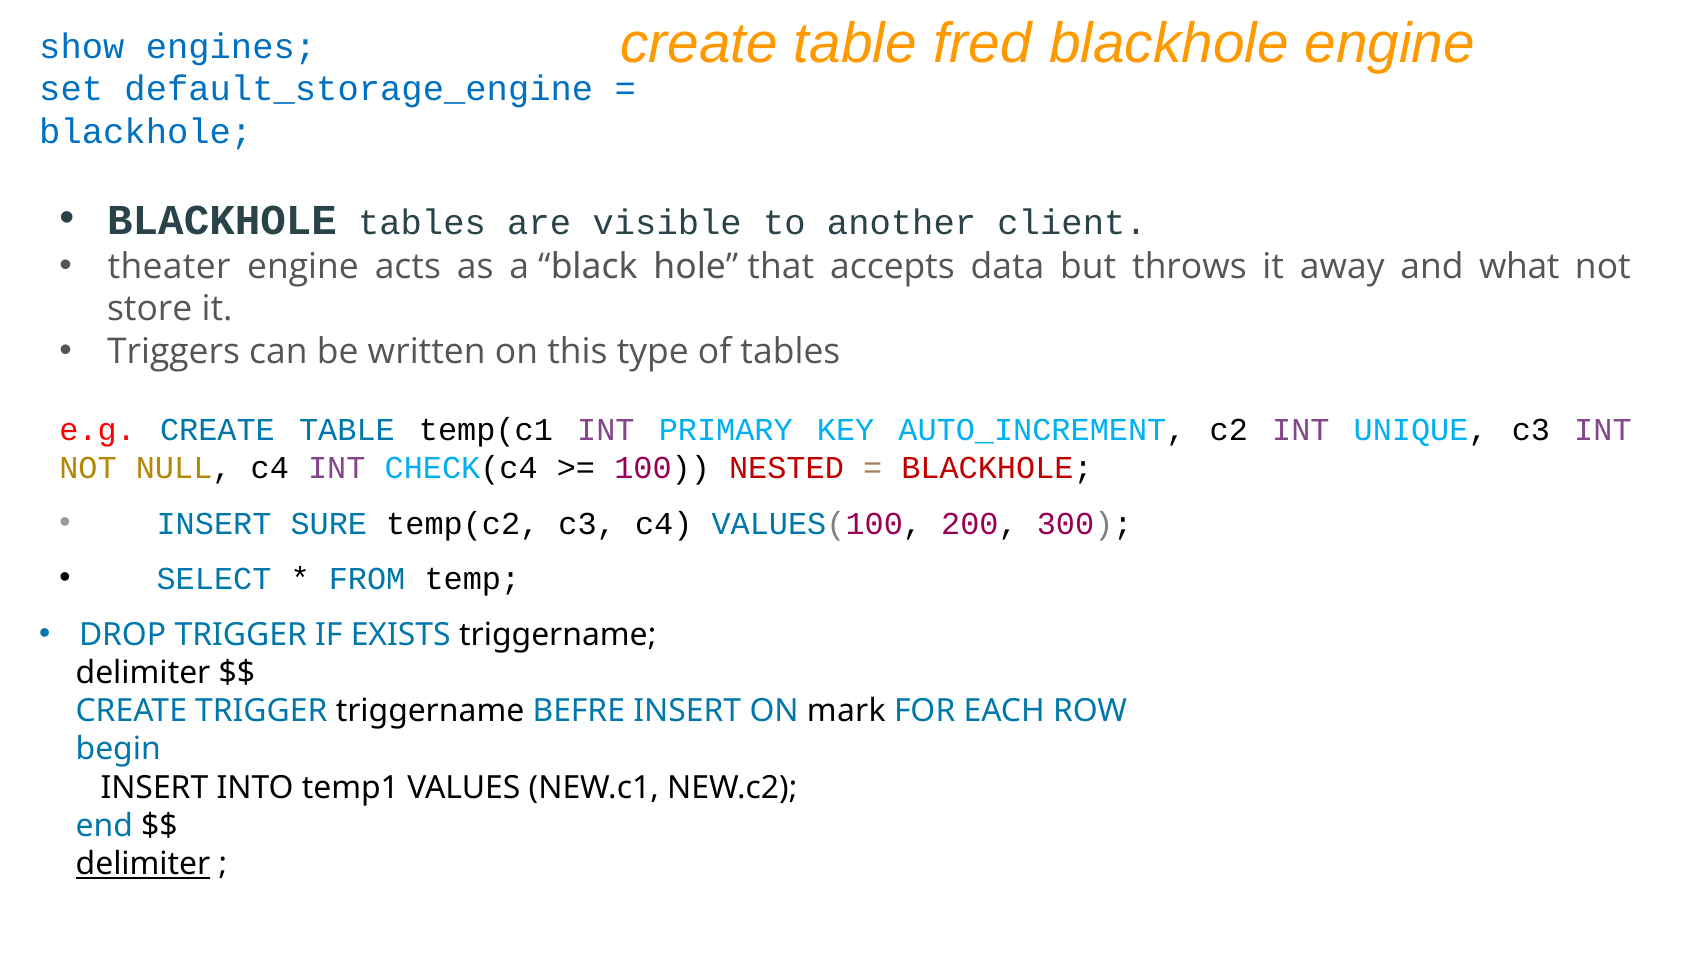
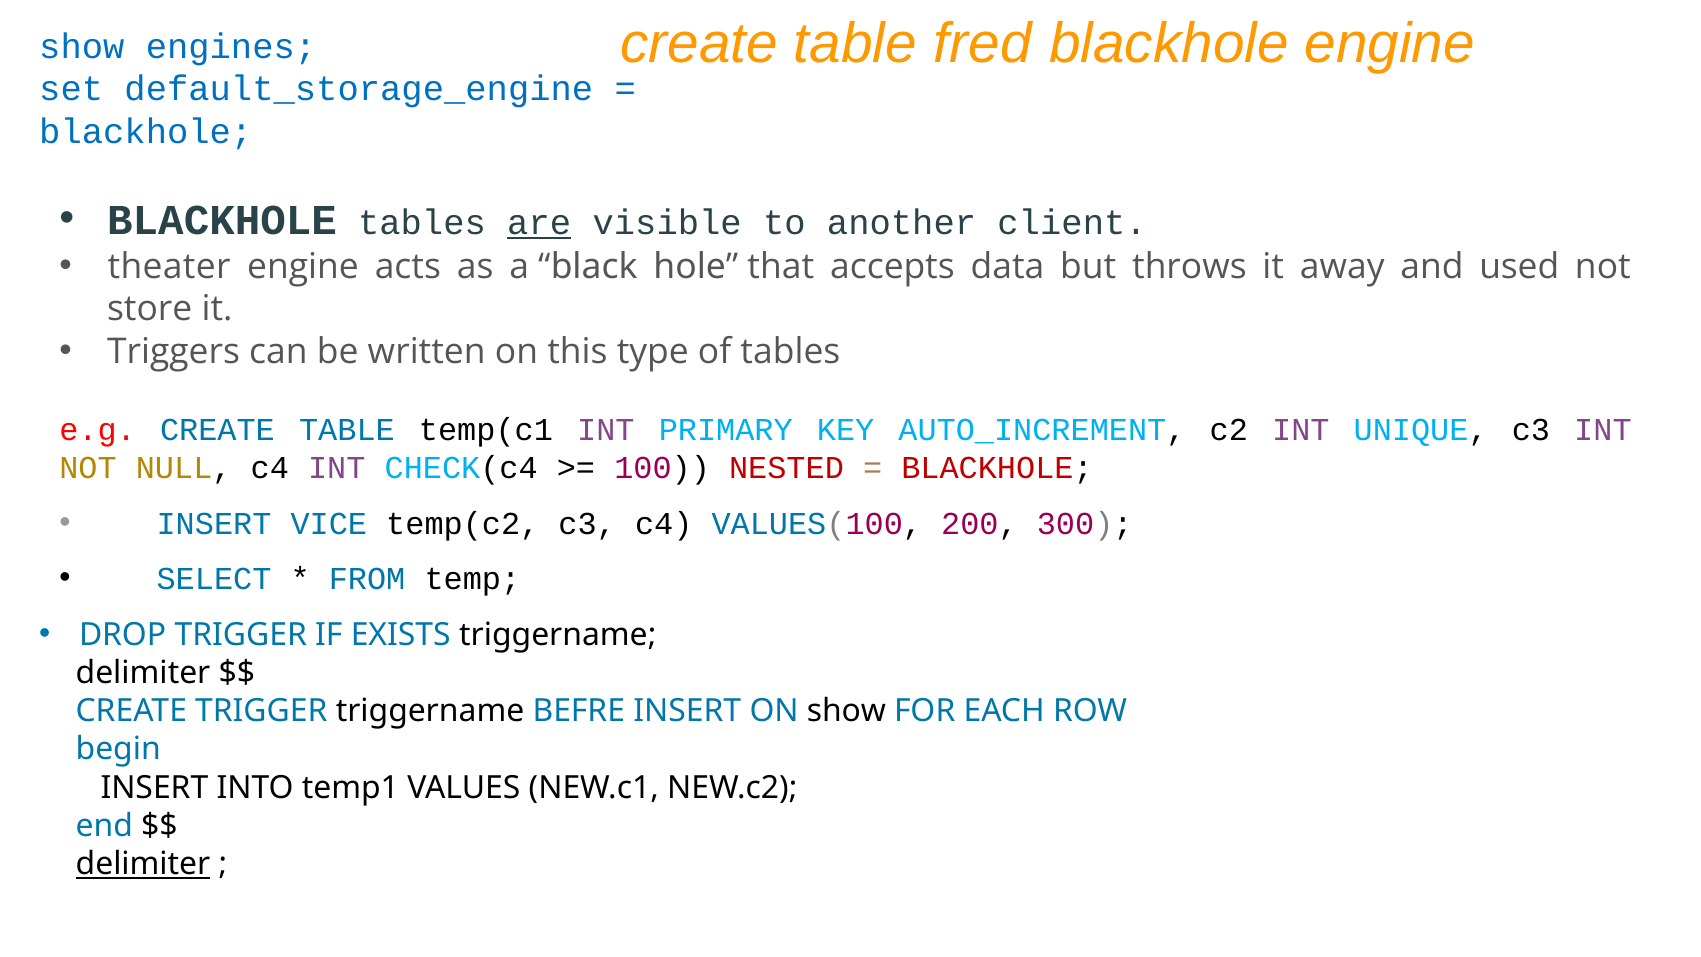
are underline: none -> present
what: what -> used
SURE: SURE -> VICE
ON mark: mark -> show
